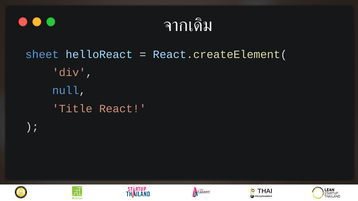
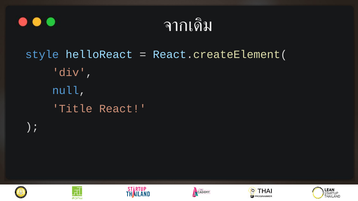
sheet: sheet -> style
